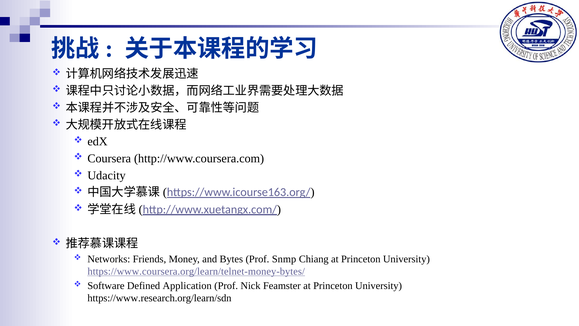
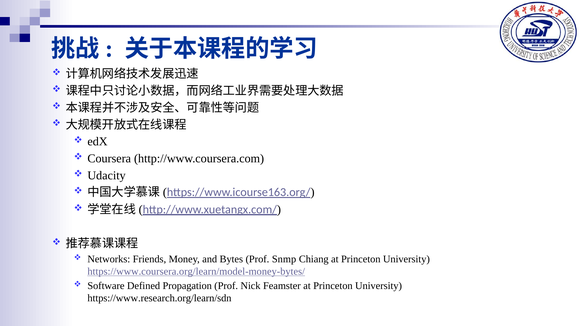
https://www.coursera.org/learn/telnet-money-bytes/: https://www.coursera.org/learn/telnet-money-bytes/ -> https://www.coursera.org/learn/model-money-bytes/
Application: Application -> Propagation
